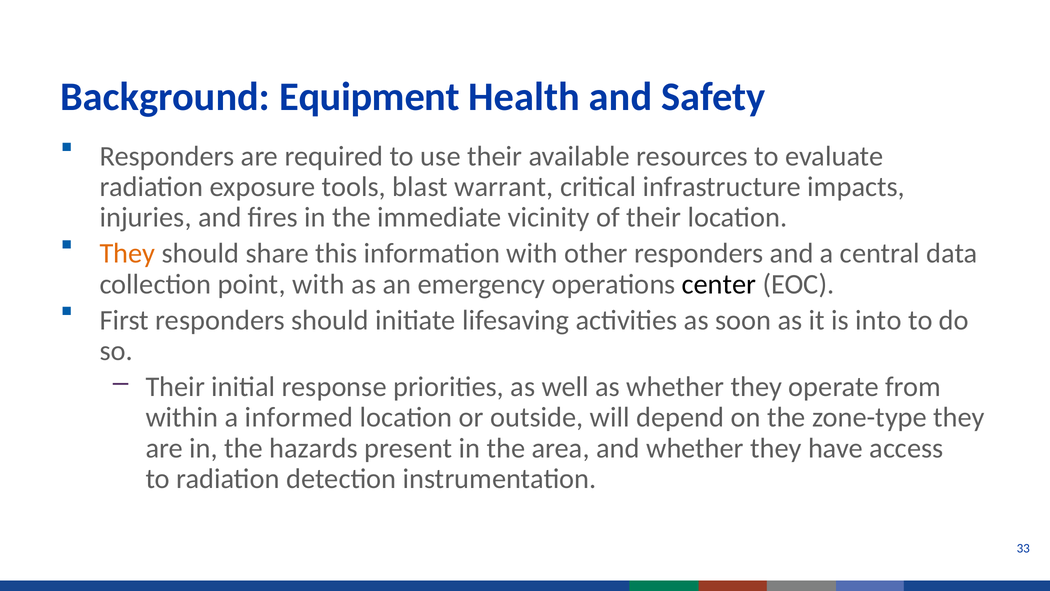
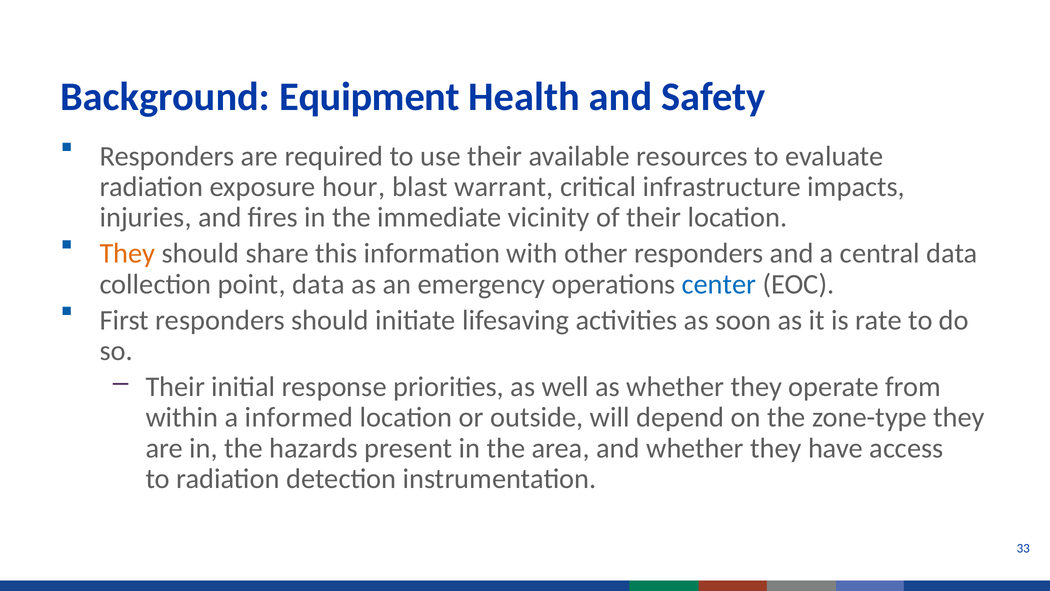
tools: tools -> hour
point with: with -> data
center colour: black -> blue
into: into -> rate
